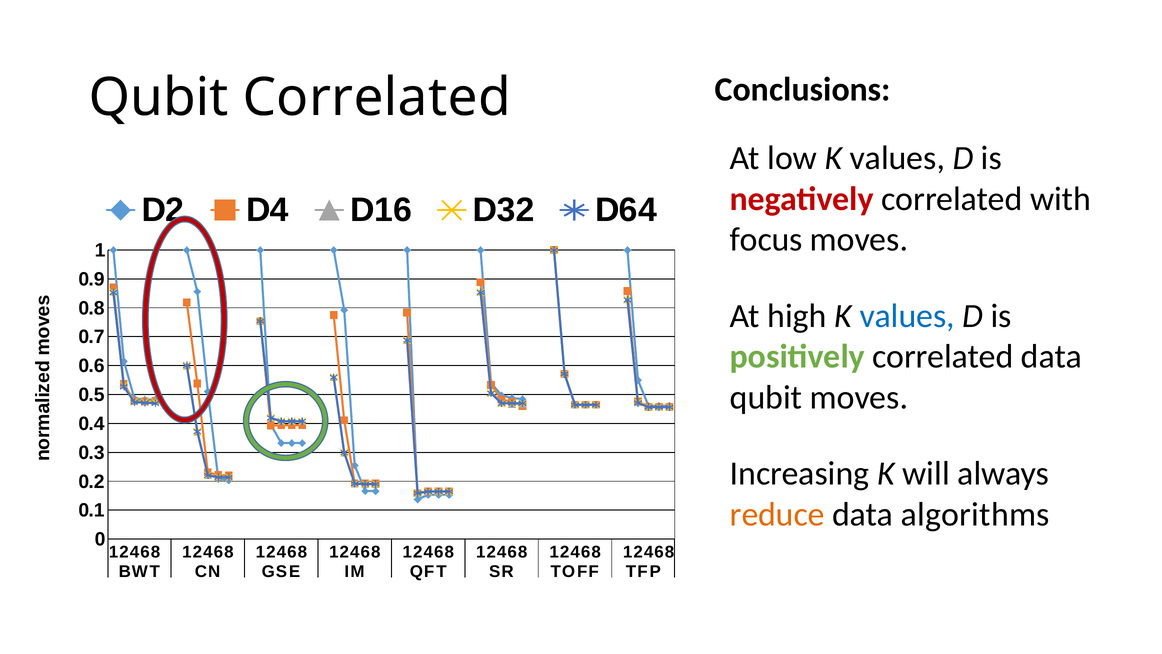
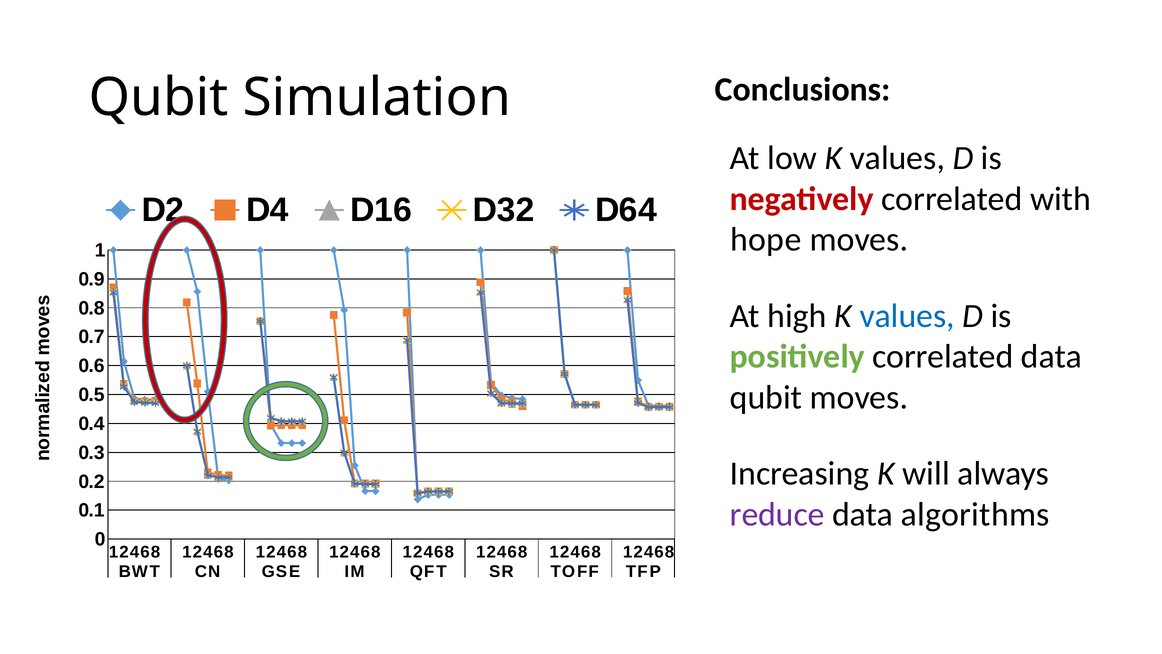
Qubit Correlated: Correlated -> Simulation
focus: focus -> hope
reduce colour: orange -> purple
